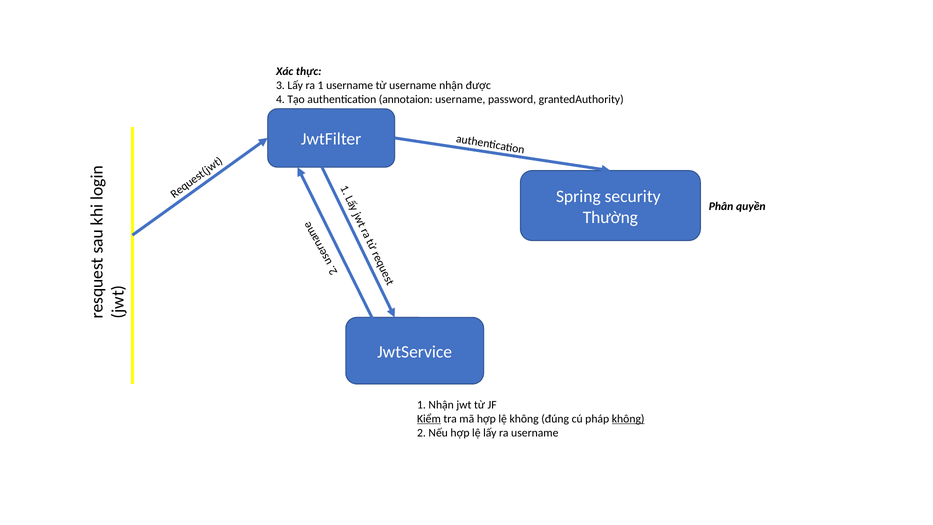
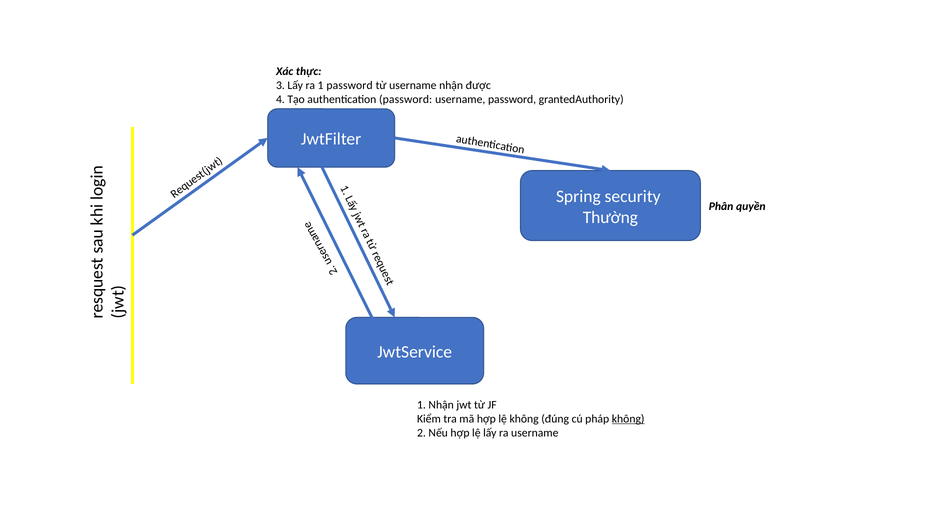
1 username: username -> password
authentication annotaion: annotaion -> password
Kiểm underline: present -> none
